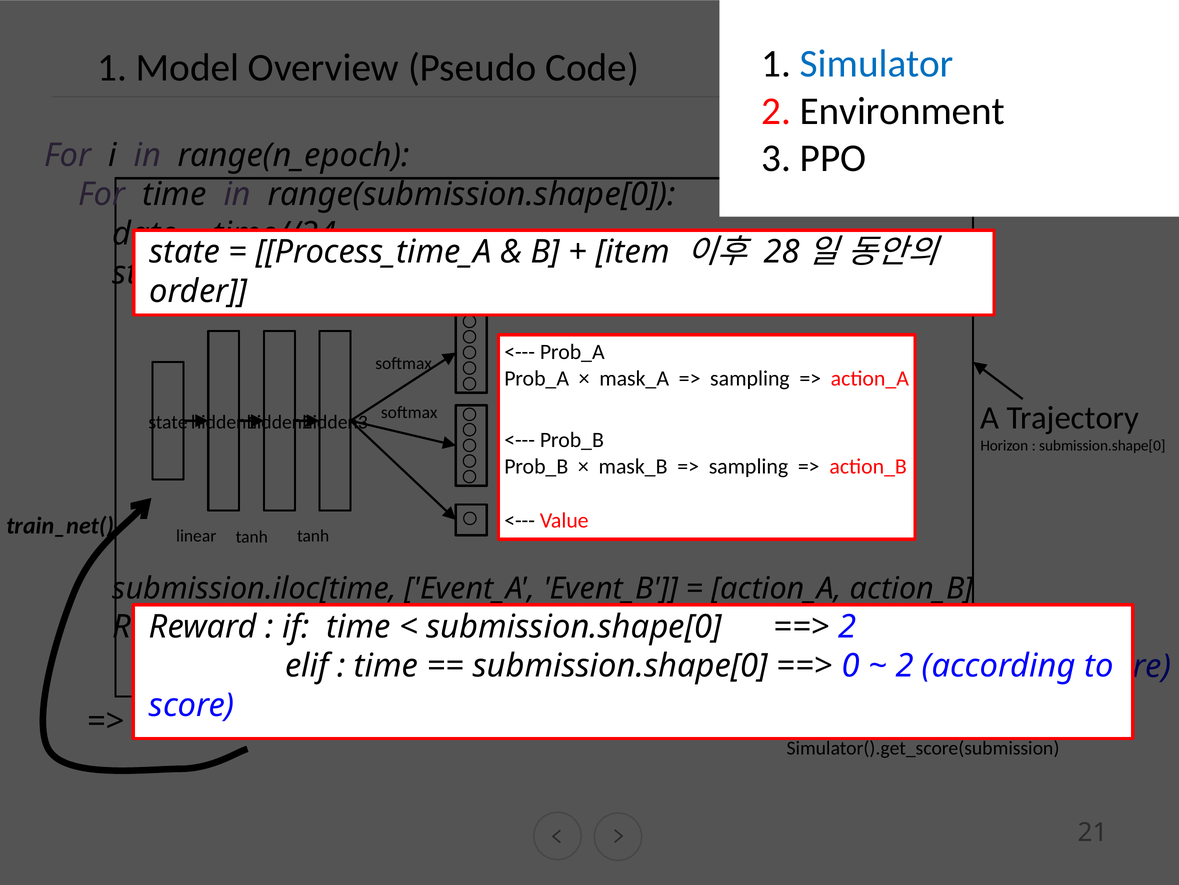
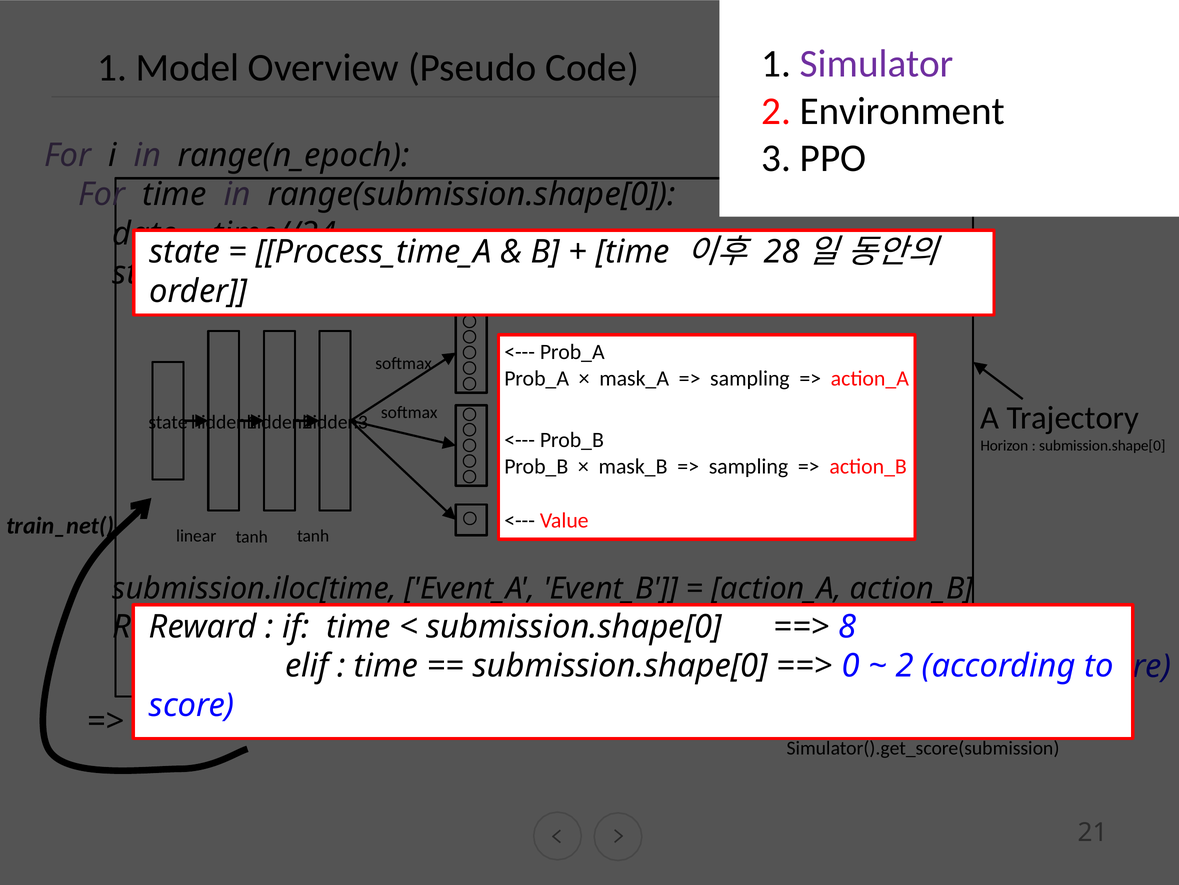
Simulator colour: blue -> purple
item at (633, 252): item -> time
2 at (847, 626): 2 -> 8
